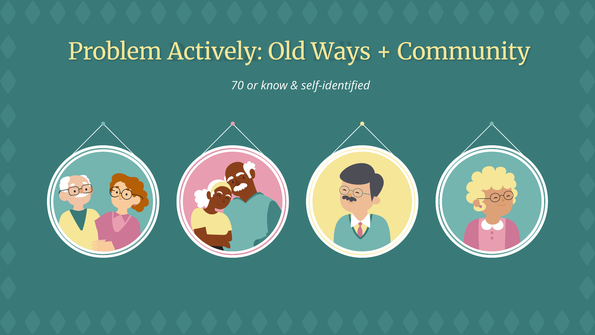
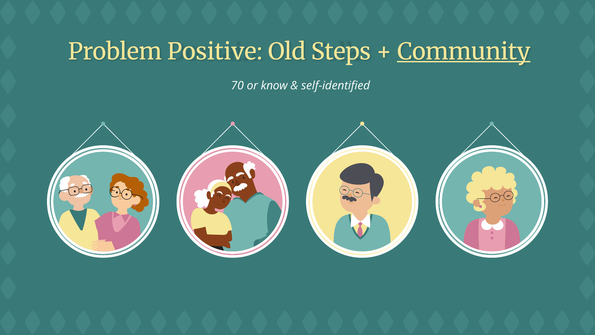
Actively: Actively -> Positive
Ways: Ways -> Steps
Community underline: none -> present
